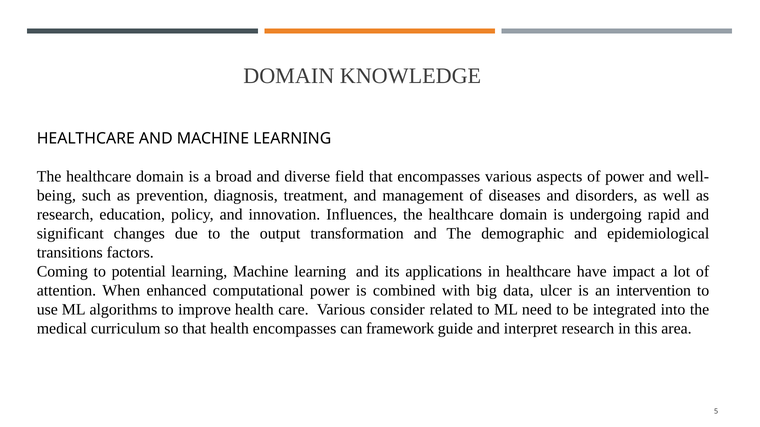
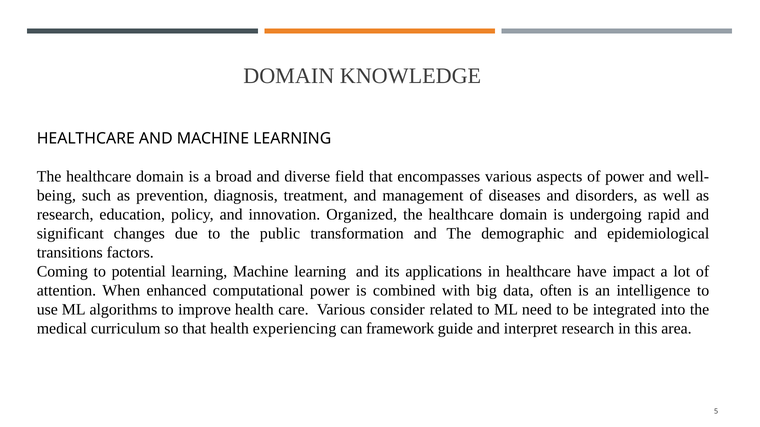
Influences: Influences -> Organized
output: output -> public
ulcer: ulcer -> often
intervention: intervention -> intelligence
health encompasses: encompasses -> experiencing
